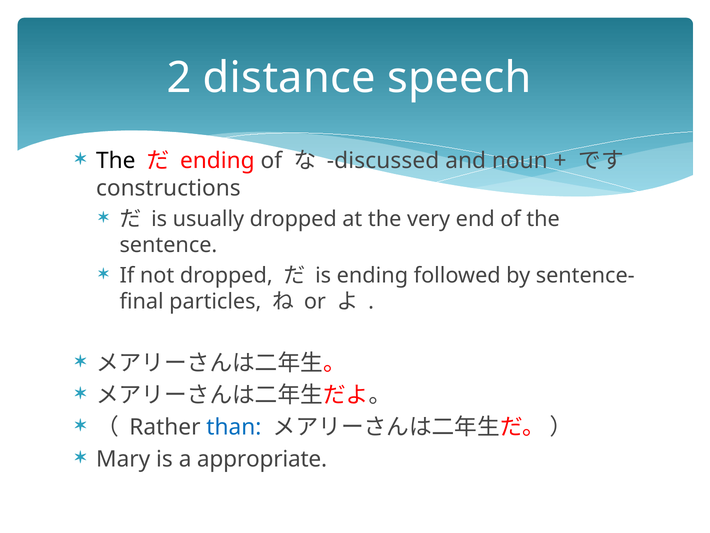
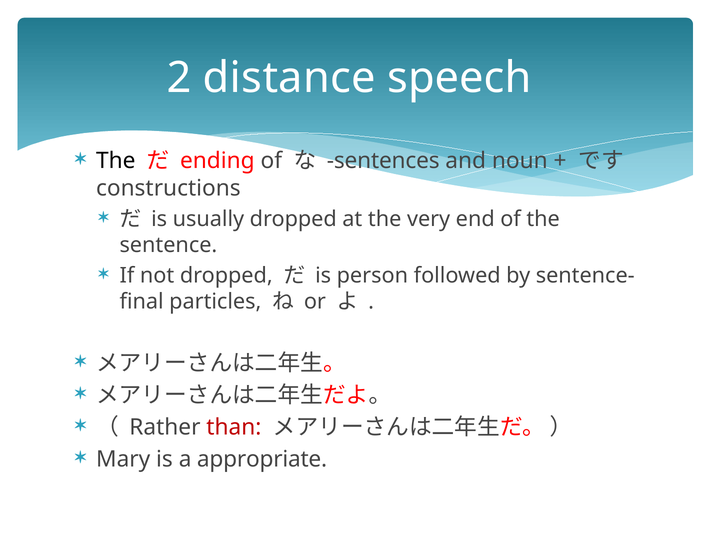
discussed: discussed -> sentences
is ending: ending -> person
than colour: blue -> red
